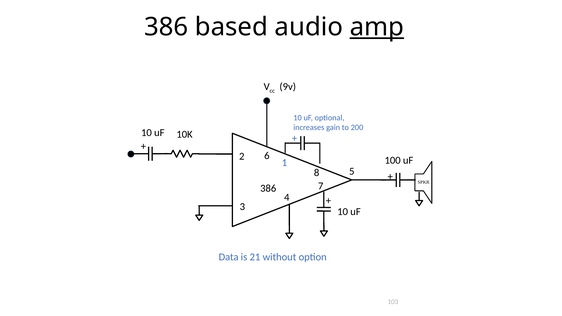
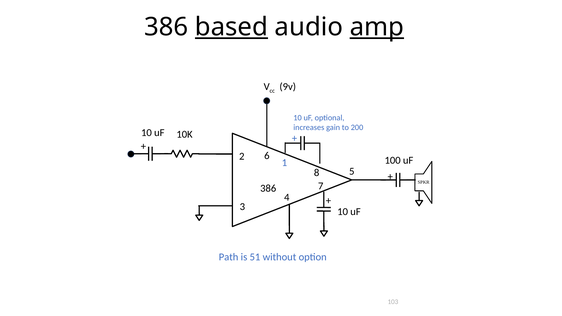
based underline: none -> present
Data: Data -> Path
21: 21 -> 51
